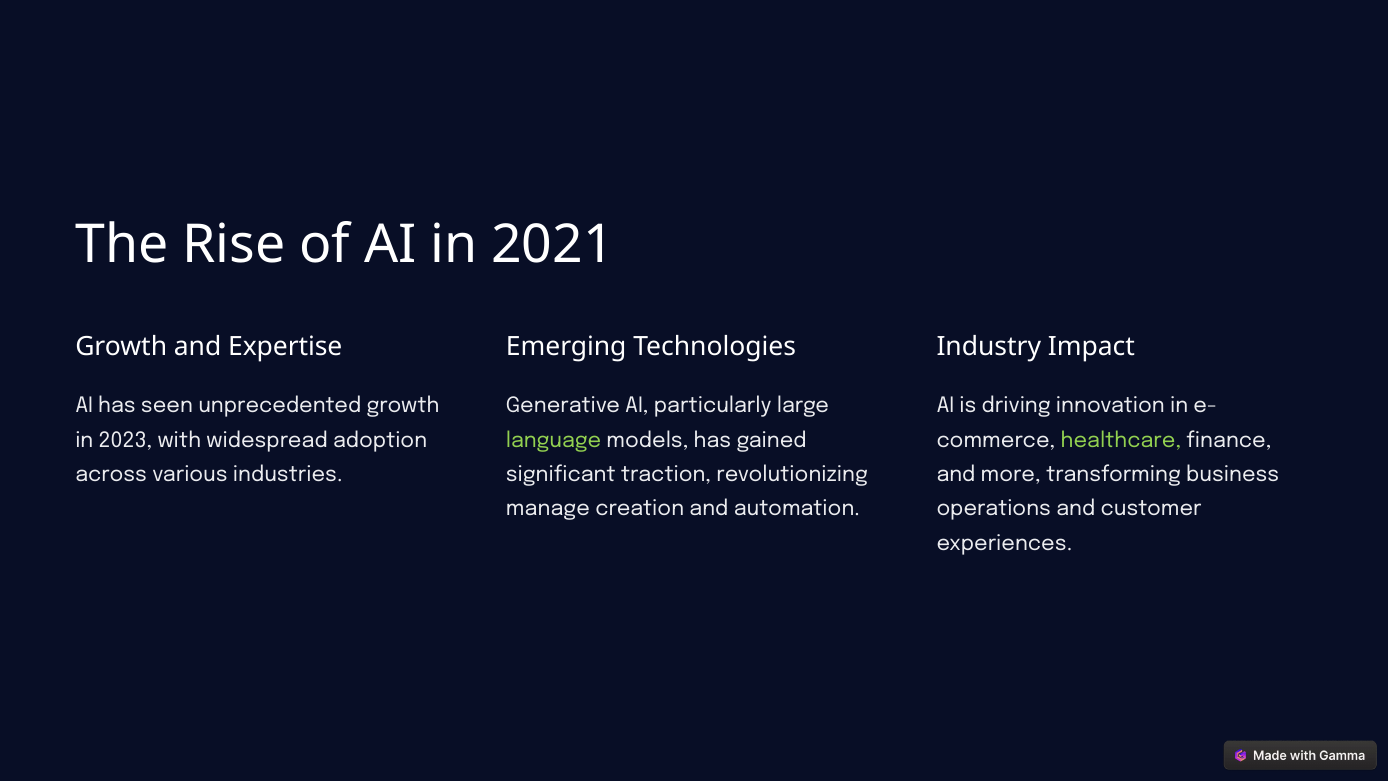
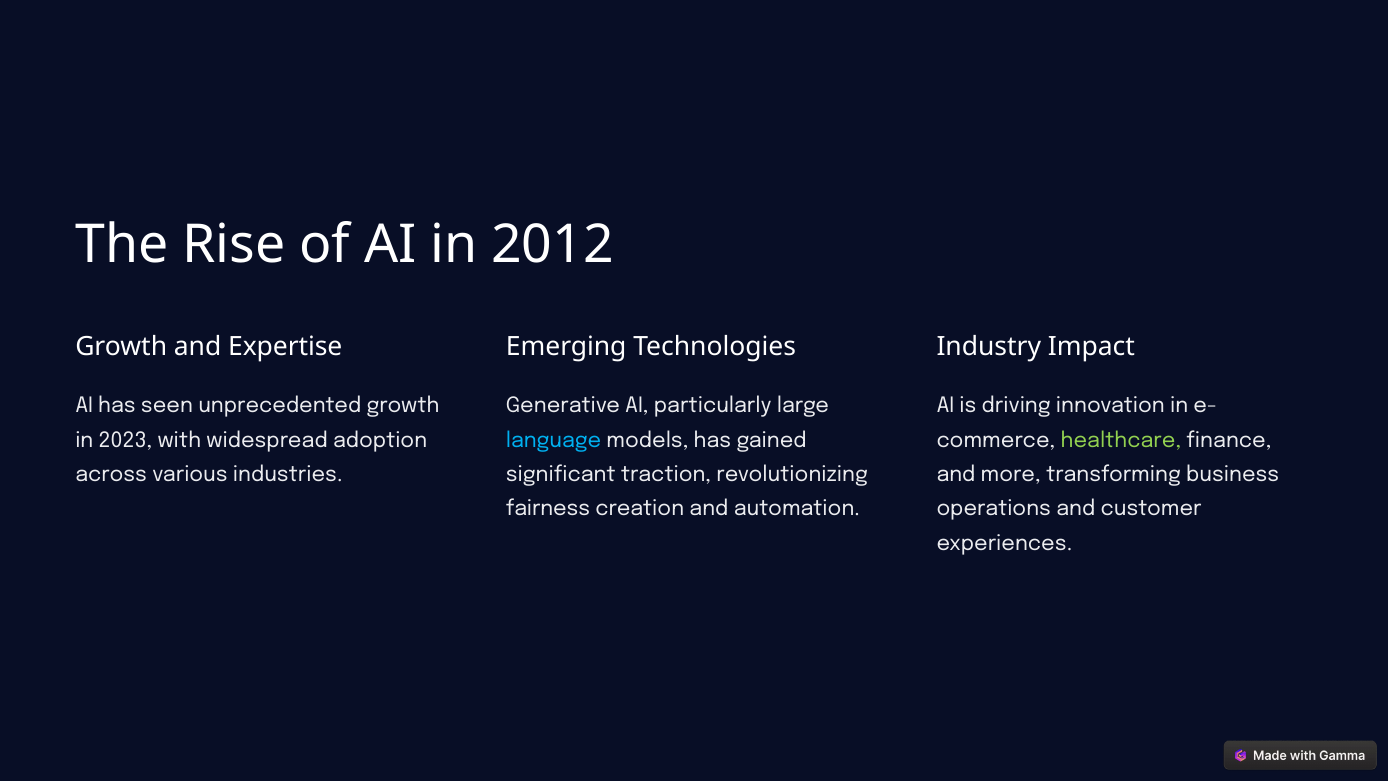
2021: 2021 -> 2012
language colour: light green -> light blue
manage: manage -> fairness
